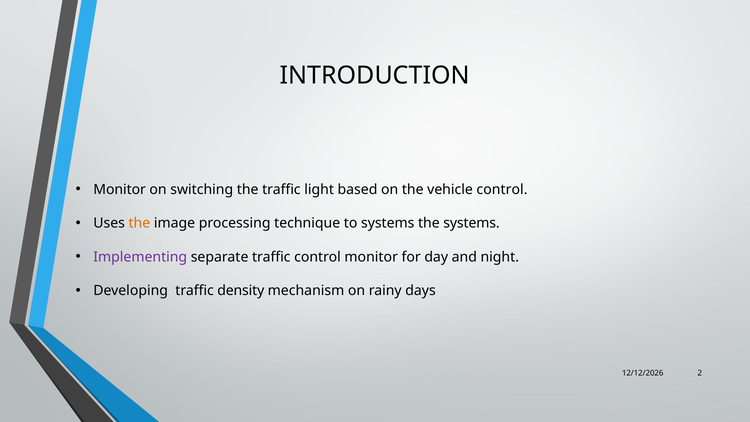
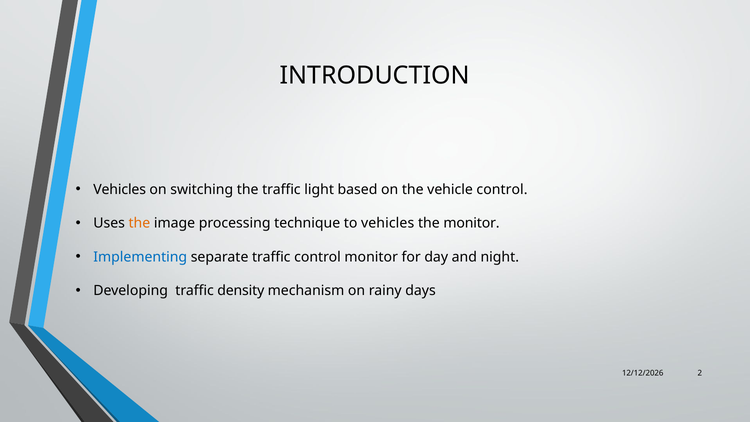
Monitor at (120, 189): Monitor -> Vehicles
to systems: systems -> vehicles
the systems: systems -> monitor
Implementing colour: purple -> blue
